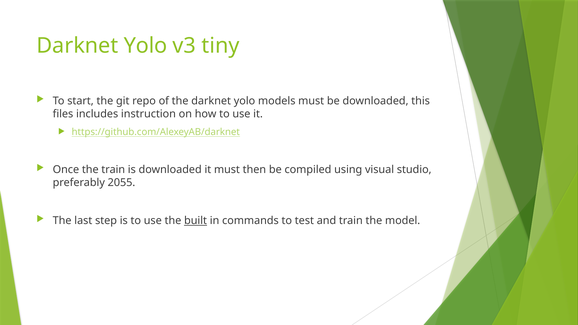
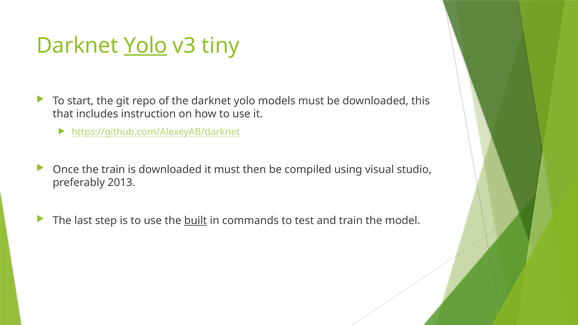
Yolo at (146, 46) underline: none -> present
files: files -> that
2055: 2055 -> 2013
